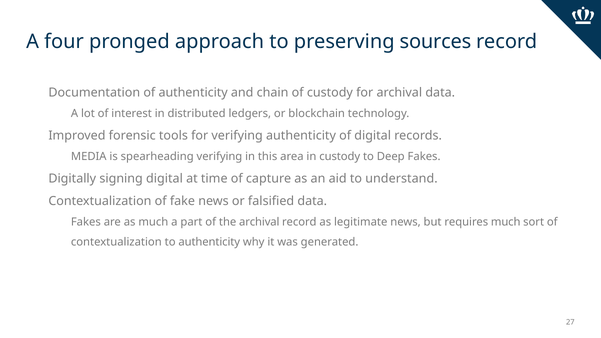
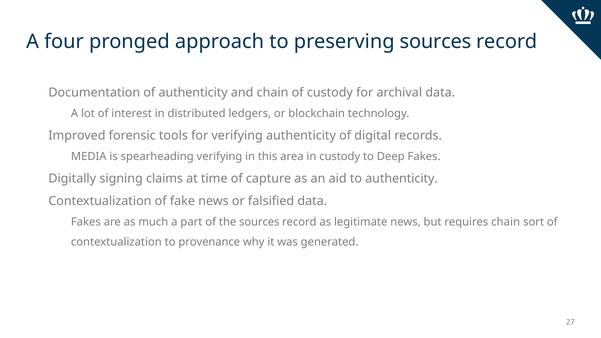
signing digital: digital -> claims
to understand: understand -> authenticity
the archival: archival -> sources
requires much: much -> chain
to authenticity: authenticity -> provenance
